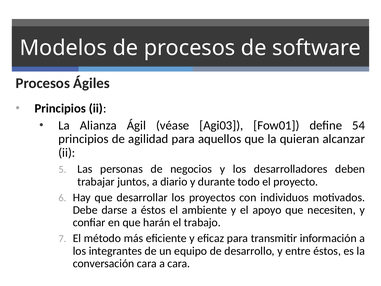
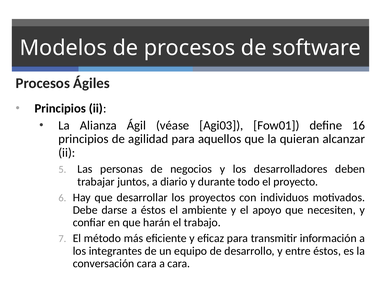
54: 54 -> 16
